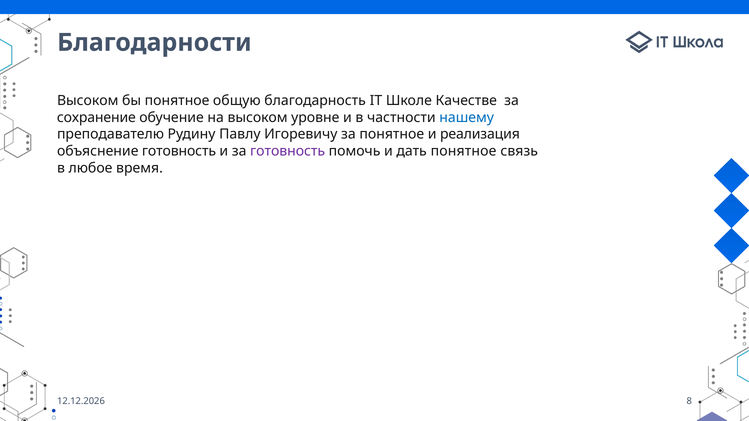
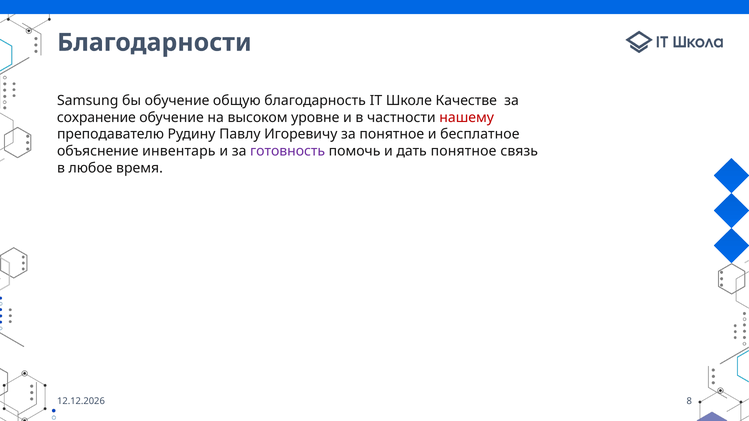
Высоком at (88, 101): Высоком -> Samsung
бы понятное: понятное -> обучение
нашему colour: blue -> red
реализация: реализация -> бесплатное
объяснение готовность: готовность -> инвентарь
